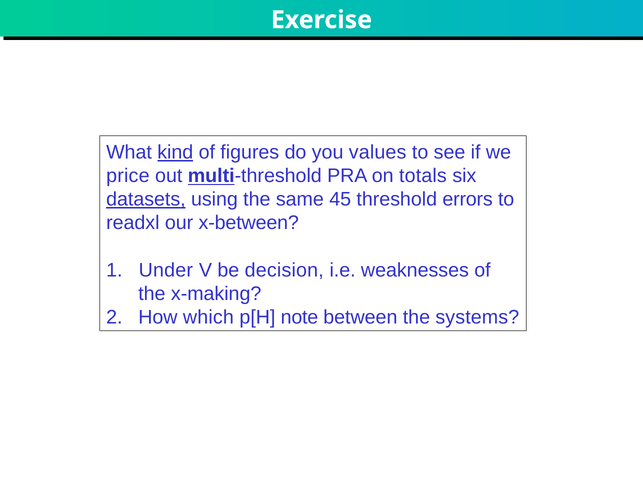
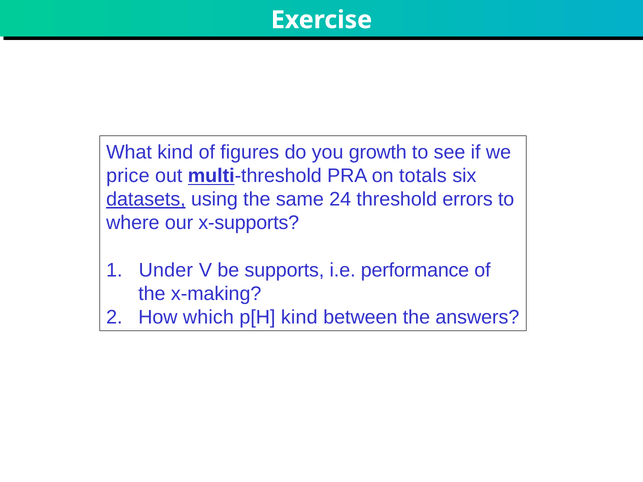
kind at (175, 152) underline: present -> none
values: values -> growth
45: 45 -> 24
readxl: readxl -> where
x-between: x-between -> x-supports
decision: decision -> supports
weaknesses: weaknesses -> performance
p[H note: note -> kind
systems: systems -> answers
